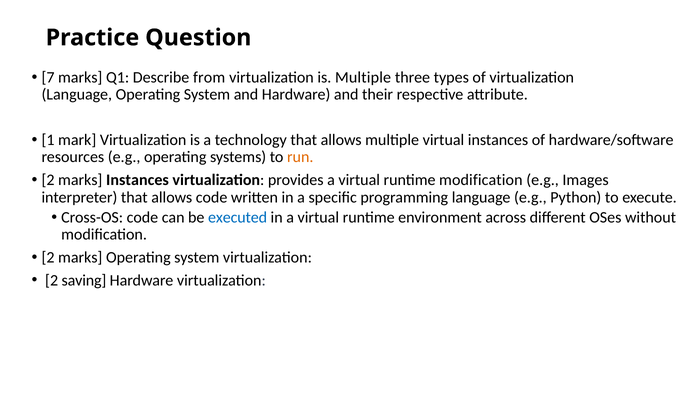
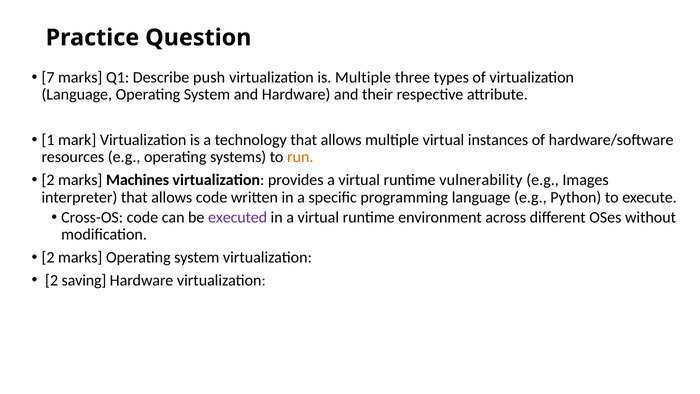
from: from -> push
marks Instances: Instances -> Machines
runtime modification: modification -> vulnerability
executed colour: blue -> purple
